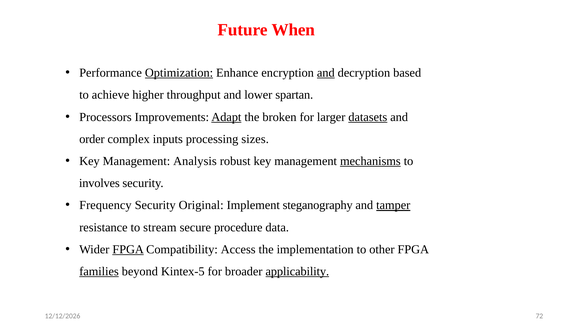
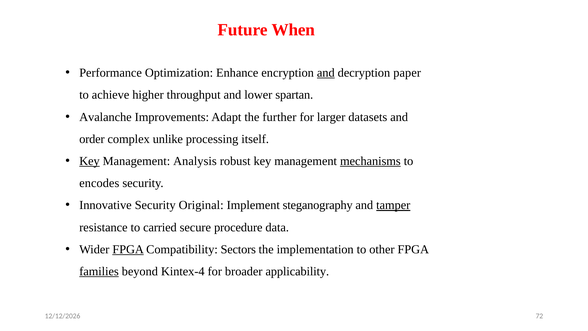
Optimization underline: present -> none
based: based -> paper
Processors: Processors -> Avalanche
Adapt underline: present -> none
broken: broken -> further
datasets underline: present -> none
inputs: inputs -> unlike
sizes: sizes -> itself
Key at (89, 161) underline: none -> present
involves: involves -> encodes
Frequency: Frequency -> Innovative
stream: stream -> carried
Access: Access -> Sectors
Kintex-5: Kintex-5 -> Kintex-4
applicability underline: present -> none
